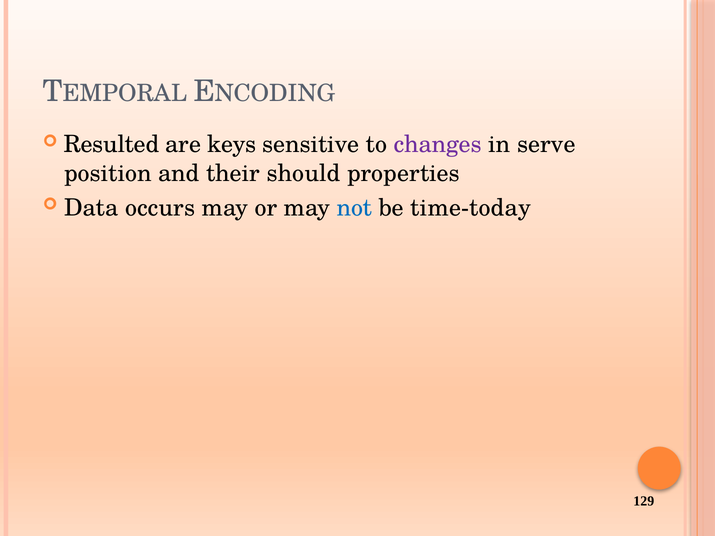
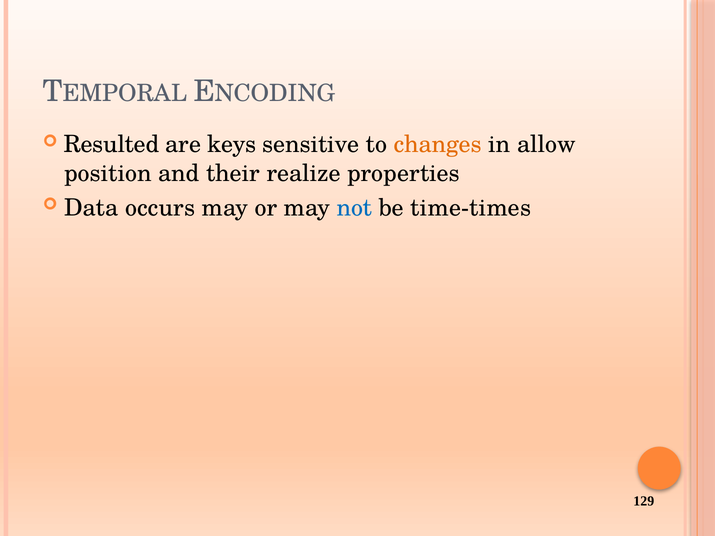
changes colour: purple -> orange
serve: serve -> allow
should: should -> realize
time-today: time-today -> time-times
